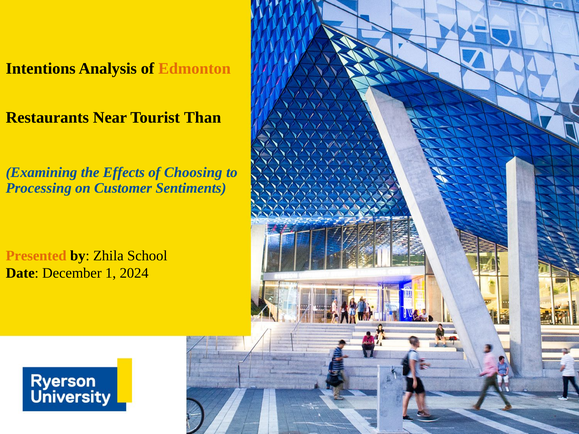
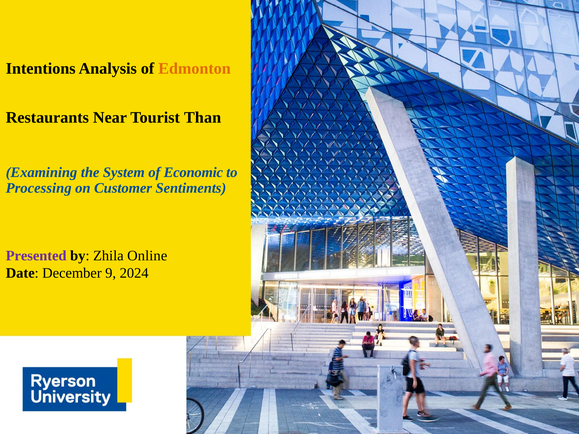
Effects: Effects -> System
Choosing: Choosing -> Economic
Presented colour: orange -> purple
School: School -> Online
1: 1 -> 9
